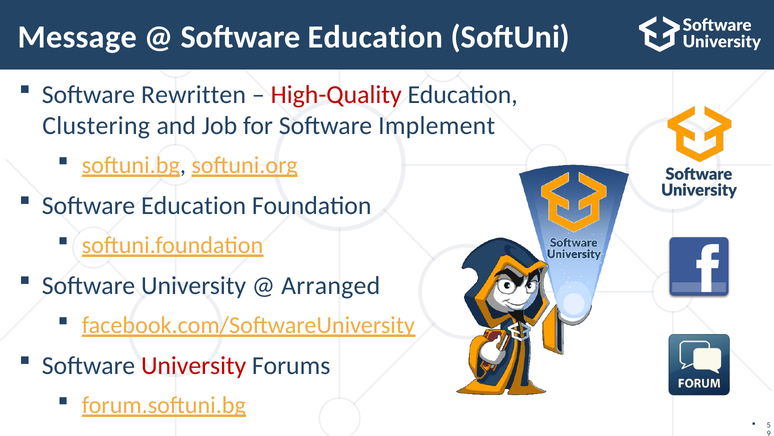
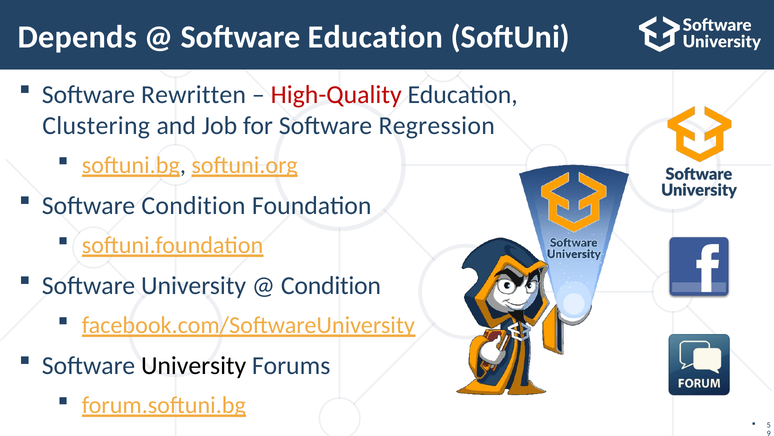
Message: Message -> Depends
Implement: Implement -> Regression
Education at (194, 205): Education -> Condition
Arranged at (331, 285): Arranged -> Condition
University at (194, 365) colour: red -> black
